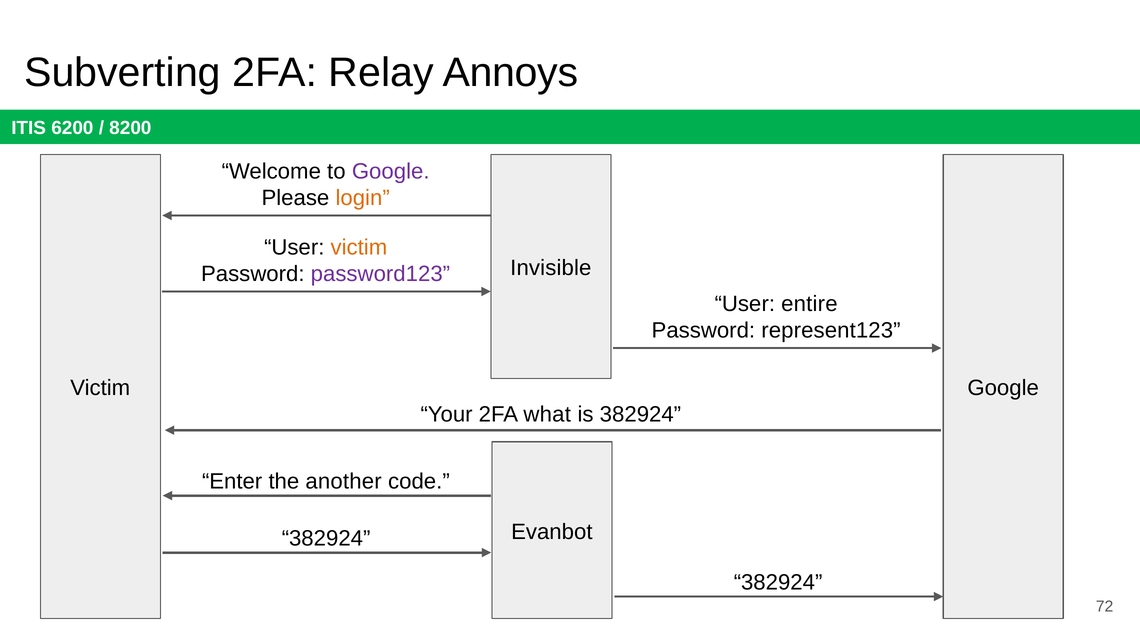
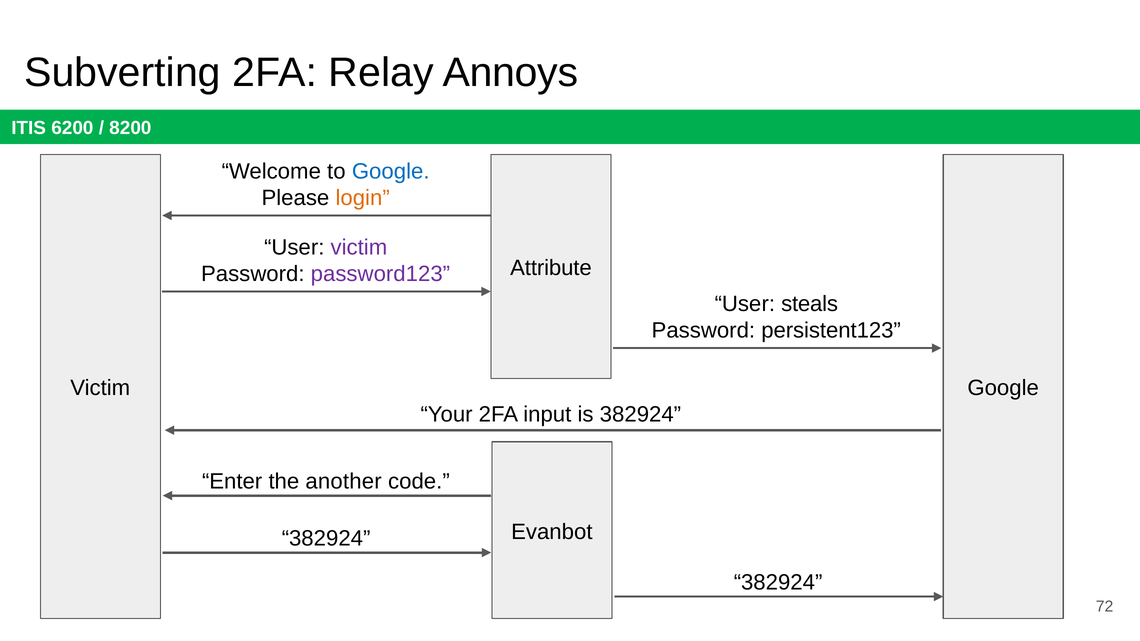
Google at (391, 171) colour: purple -> blue
victim at (359, 247) colour: orange -> purple
Invisible: Invisible -> Attribute
entire: entire -> steals
represent123: represent123 -> persistent123
what: what -> input
